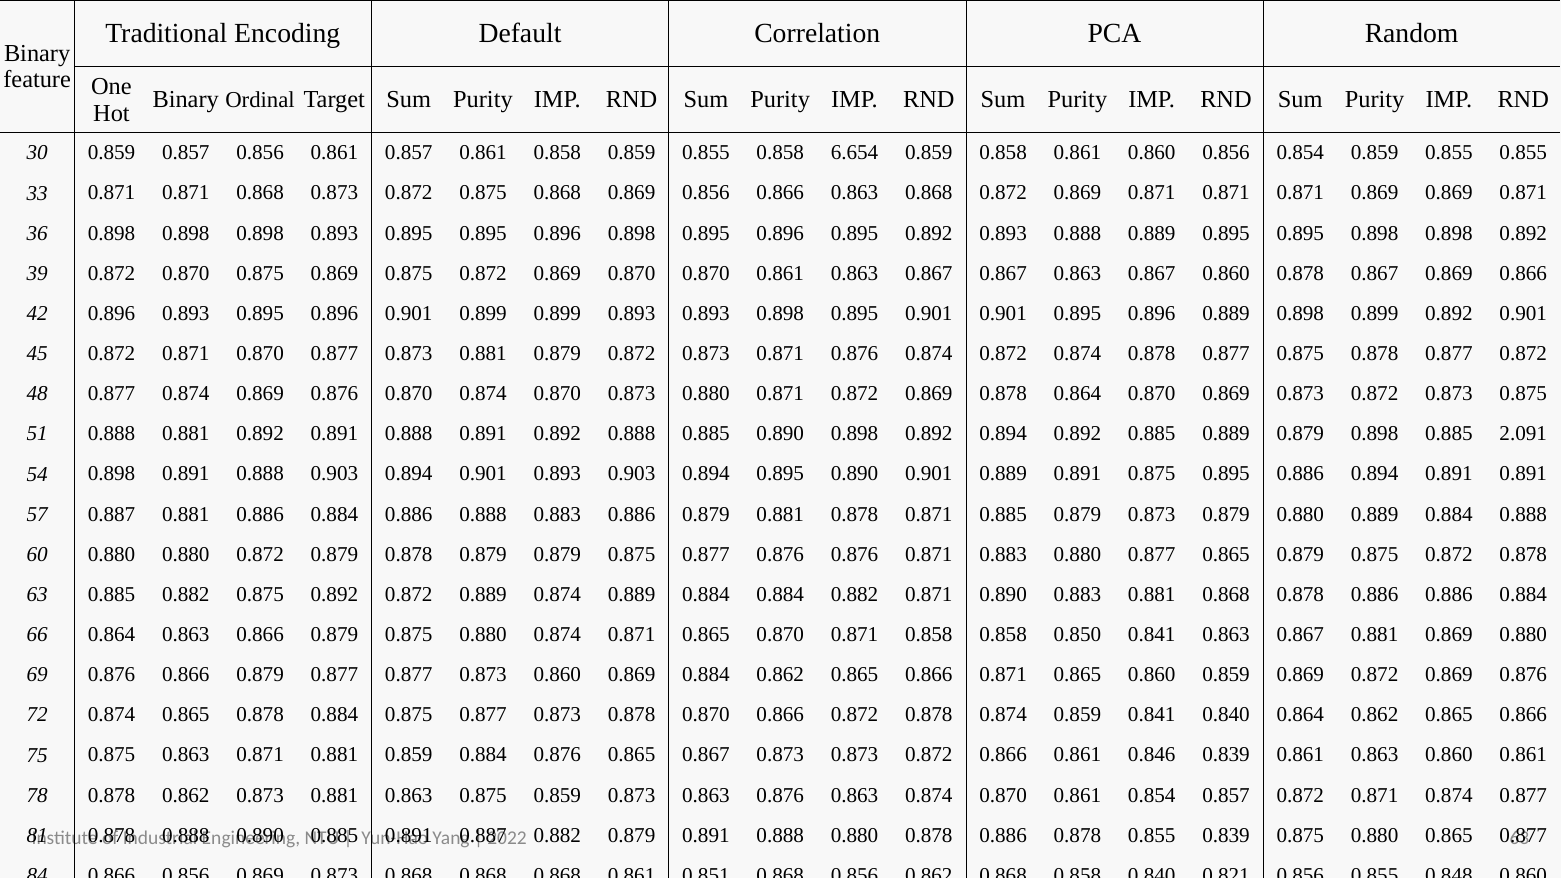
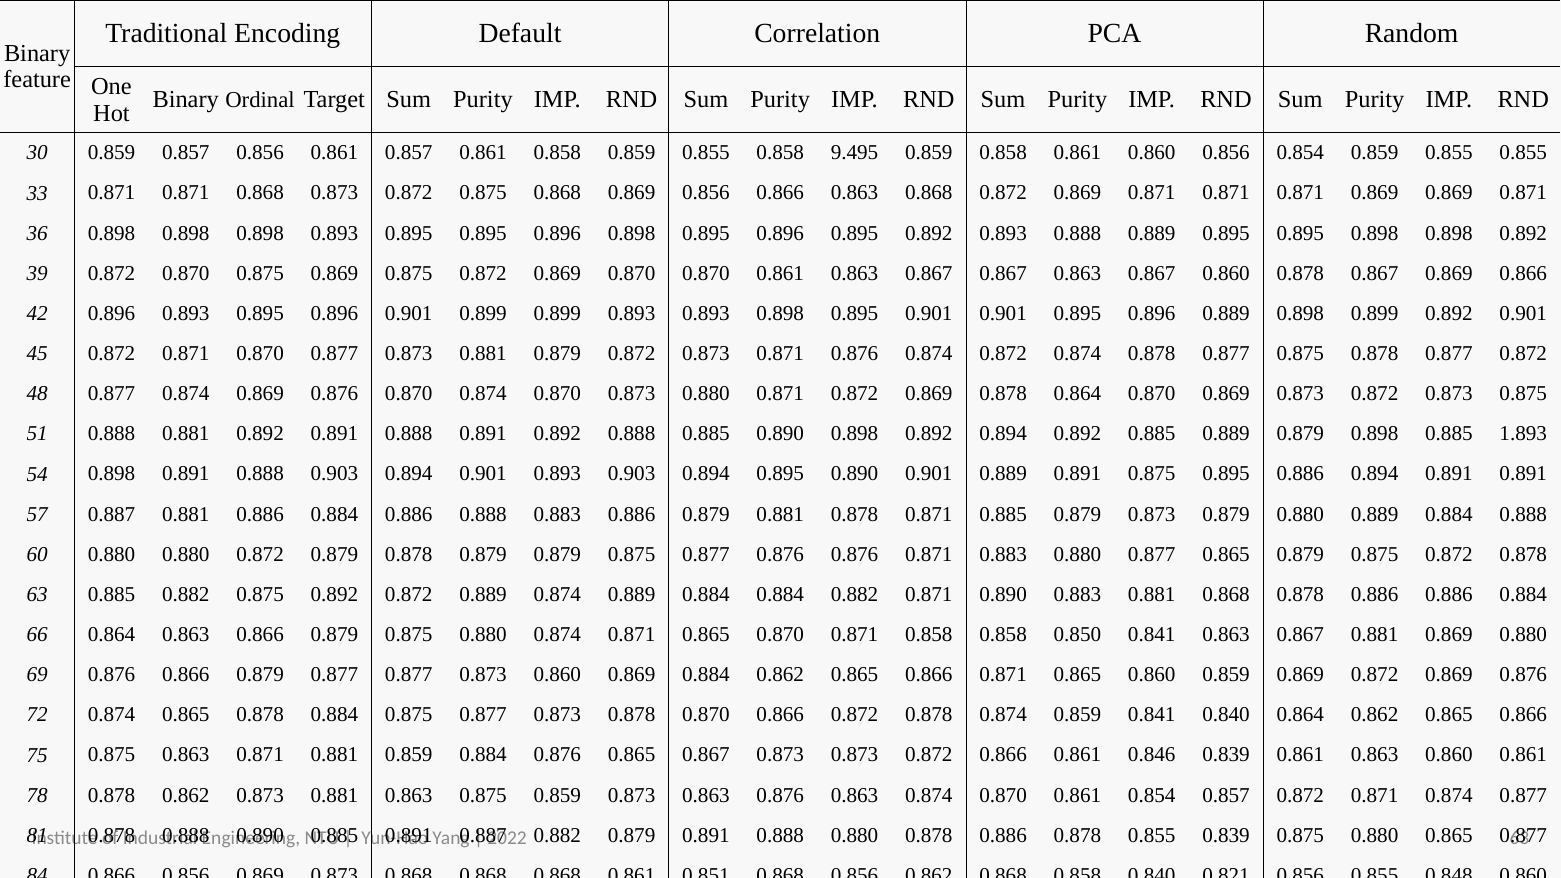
6.654: 6.654 -> 9.495
2.091: 2.091 -> 1.893
